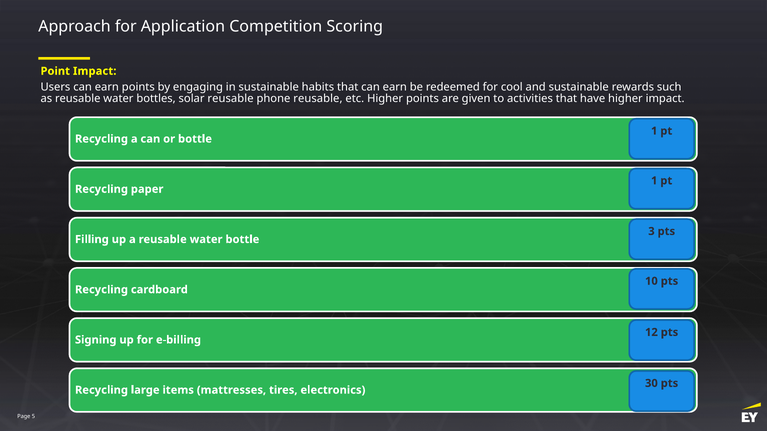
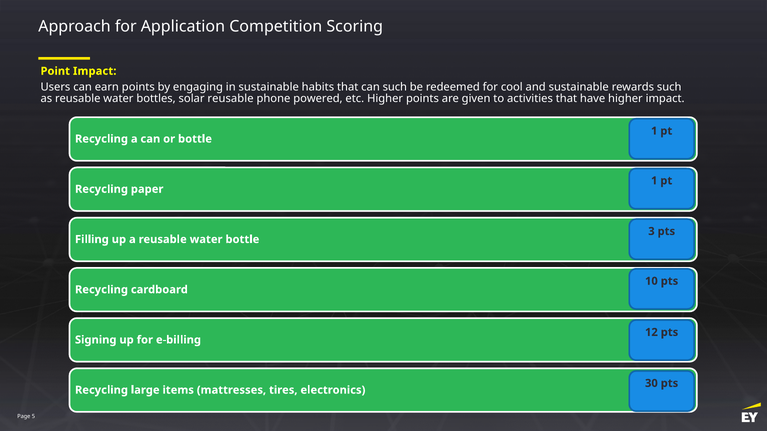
that can earn: earn -> such
phone reusable: reusable -> powered
